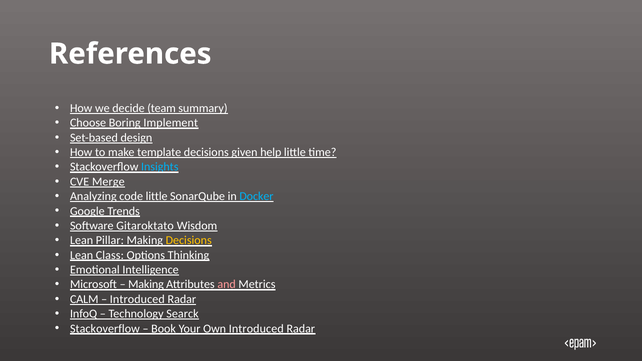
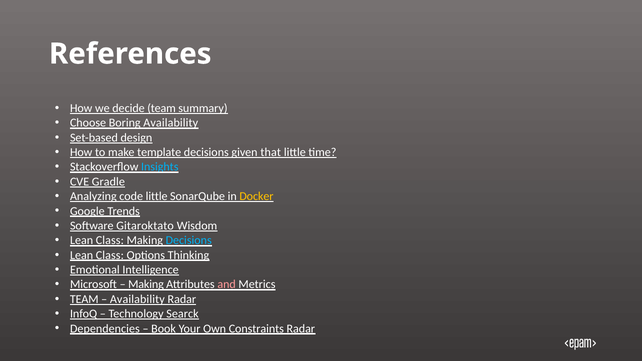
Boring Implement: Implement -> Availability
help: help -> that
Merge: Merge -> Gradle
Docker colour: light blue -> yellow
Pillar at (110, 241): Pillar -> Class
Decisions at (189, 241) colour: yellow -> light blue
CALM at (84, 299): CALM -> TEAM
Introduced at (137, 299): Introduced -> Availability
Stackoverflow at (105, 329): Stackoverflow -> Dependencies
Own Introduced: Introduced -> Constraints
